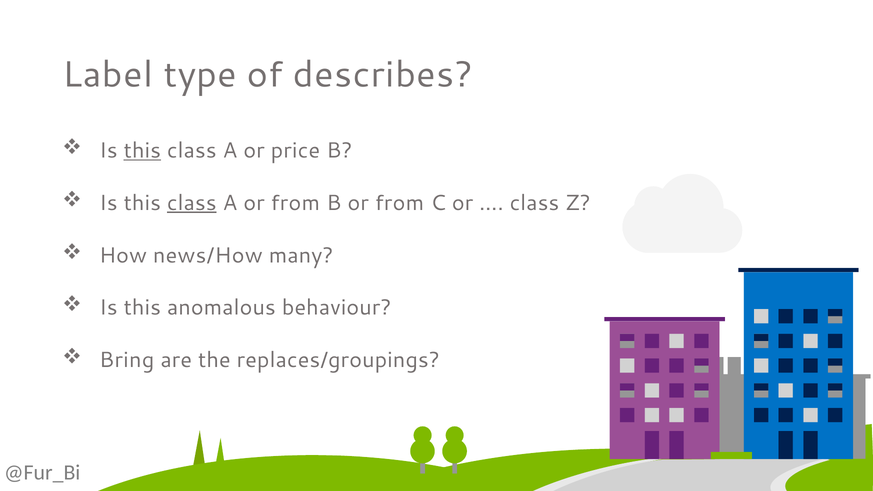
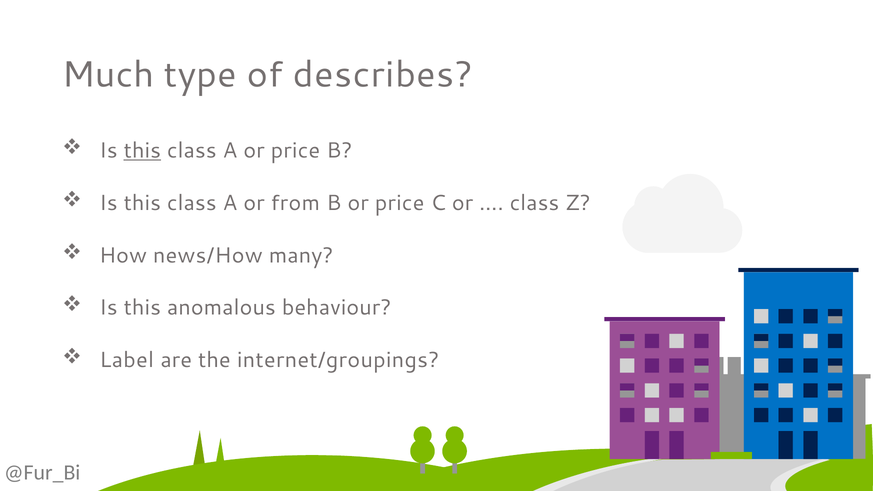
Label: Label -> Much
class at (192, 203) underline: present -> none
B or from: from -> price
Bring: Bring -> Label
replaces/groupings: replaces/groupings -> internet/groupings
